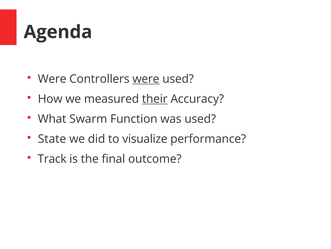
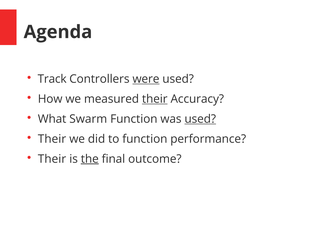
Were at (52, 79): Were -> Track
used at (200, 119) underline: none -> present
State at (52, 138): State -> Their
to visualize: visualize -> function
Track at (52, 158): Track -> Their
the underline: none -> present
